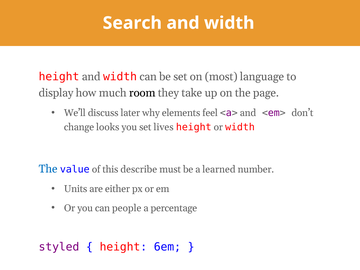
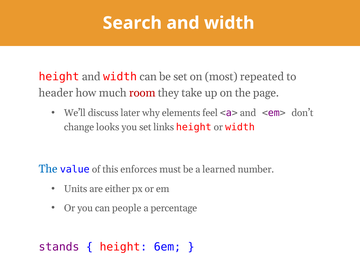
language: language -> repeated
display: display -> header
room colour: black -> red
lives: lives -> links
describe: describe -> enforces
styled: styled -> stands
